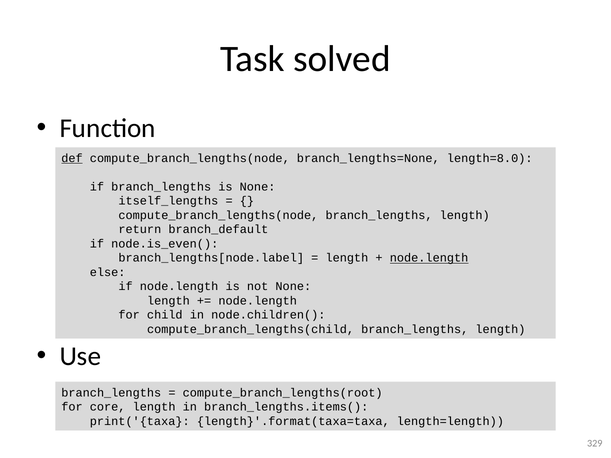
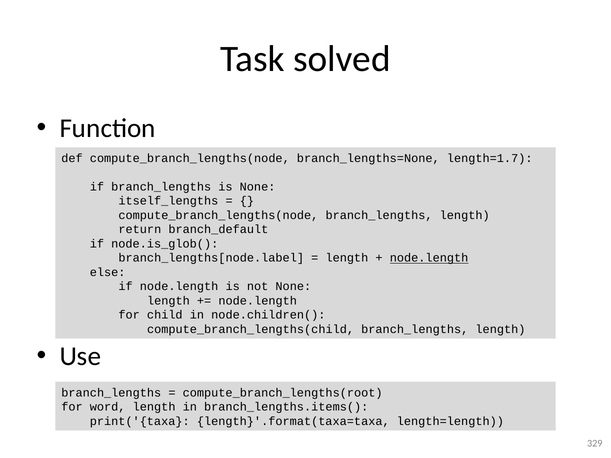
def underline: present -> none
length=8.0: length=8.0 -> length=1.7
node.is_even(: node.is_even( -> node.is_glob(
core: core -> word
